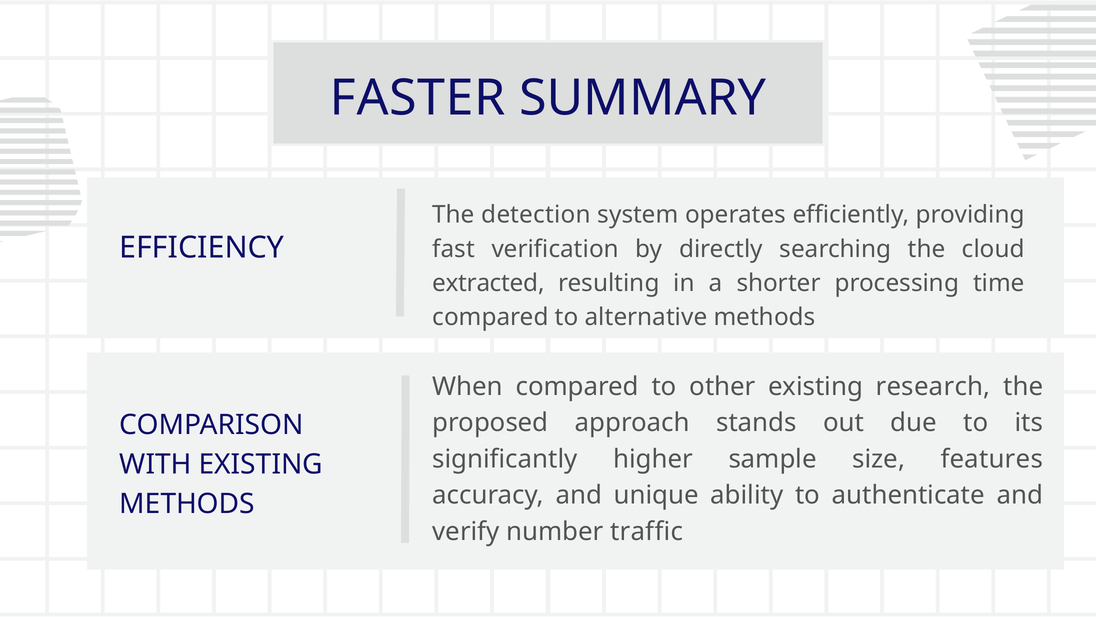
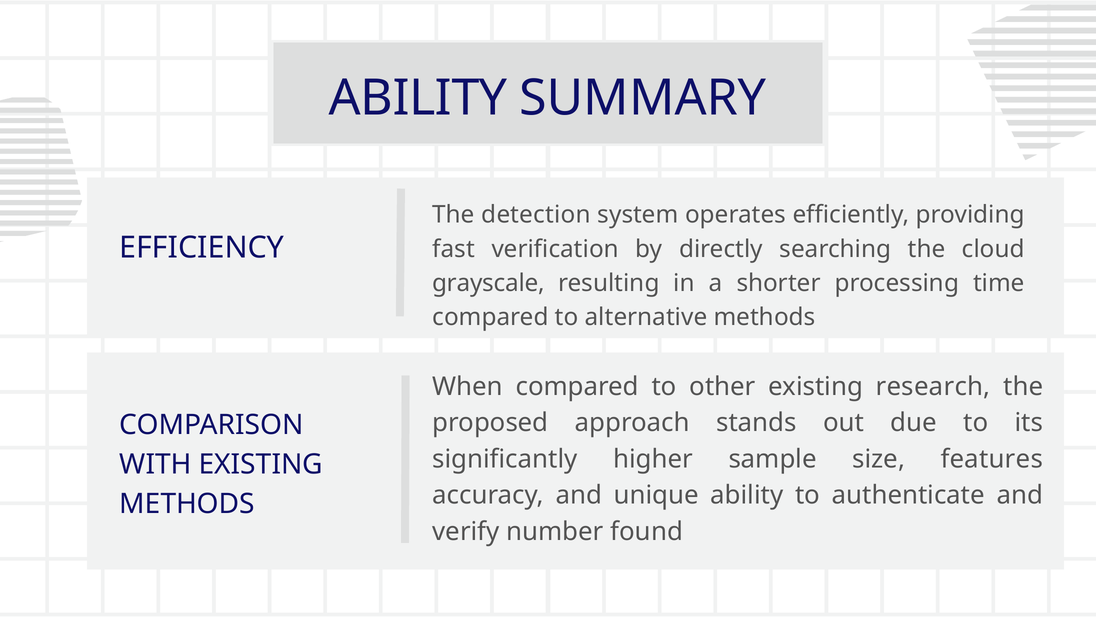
FASTER at (418, 98): FASTER -> ABILITY
extracted: extracted -> grayscale
traffic: traffic -> found
